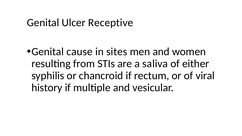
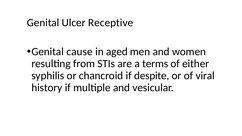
sites: sites -> aged
saliva: saliva -> terms
rectum: rectum -> despite
